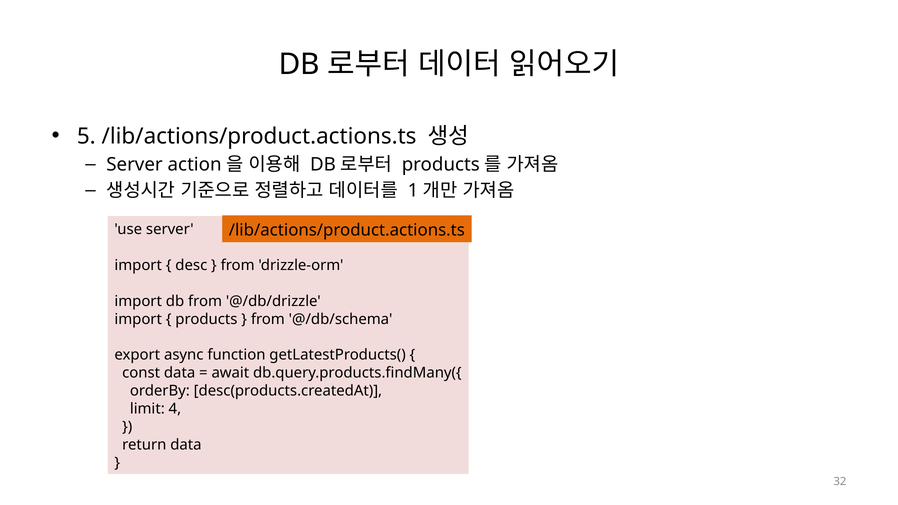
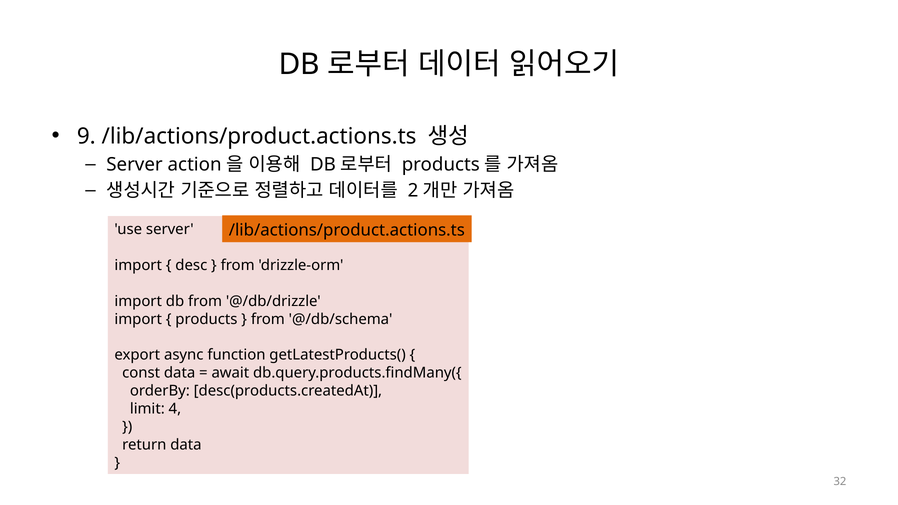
5: 5 -> 9
1: 1 -> 2
